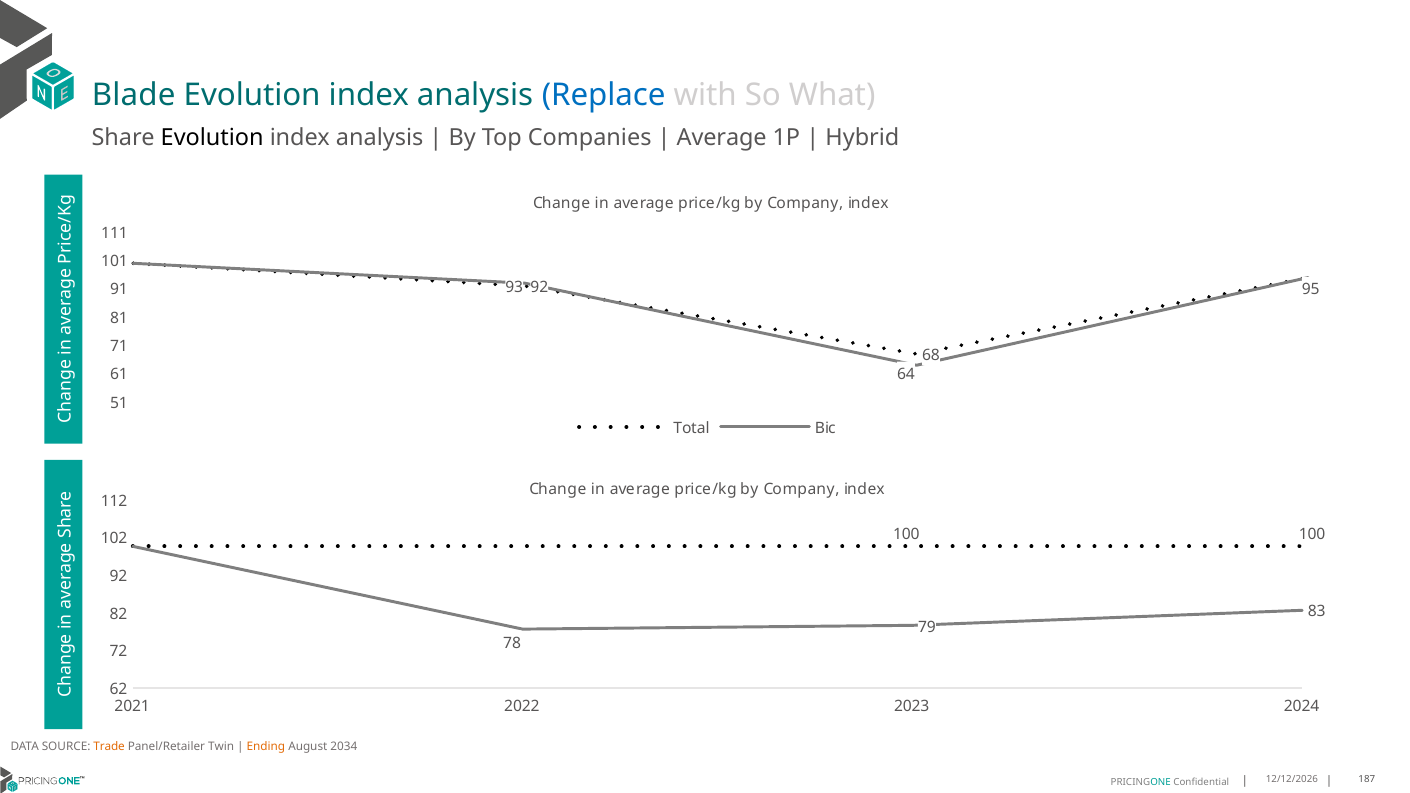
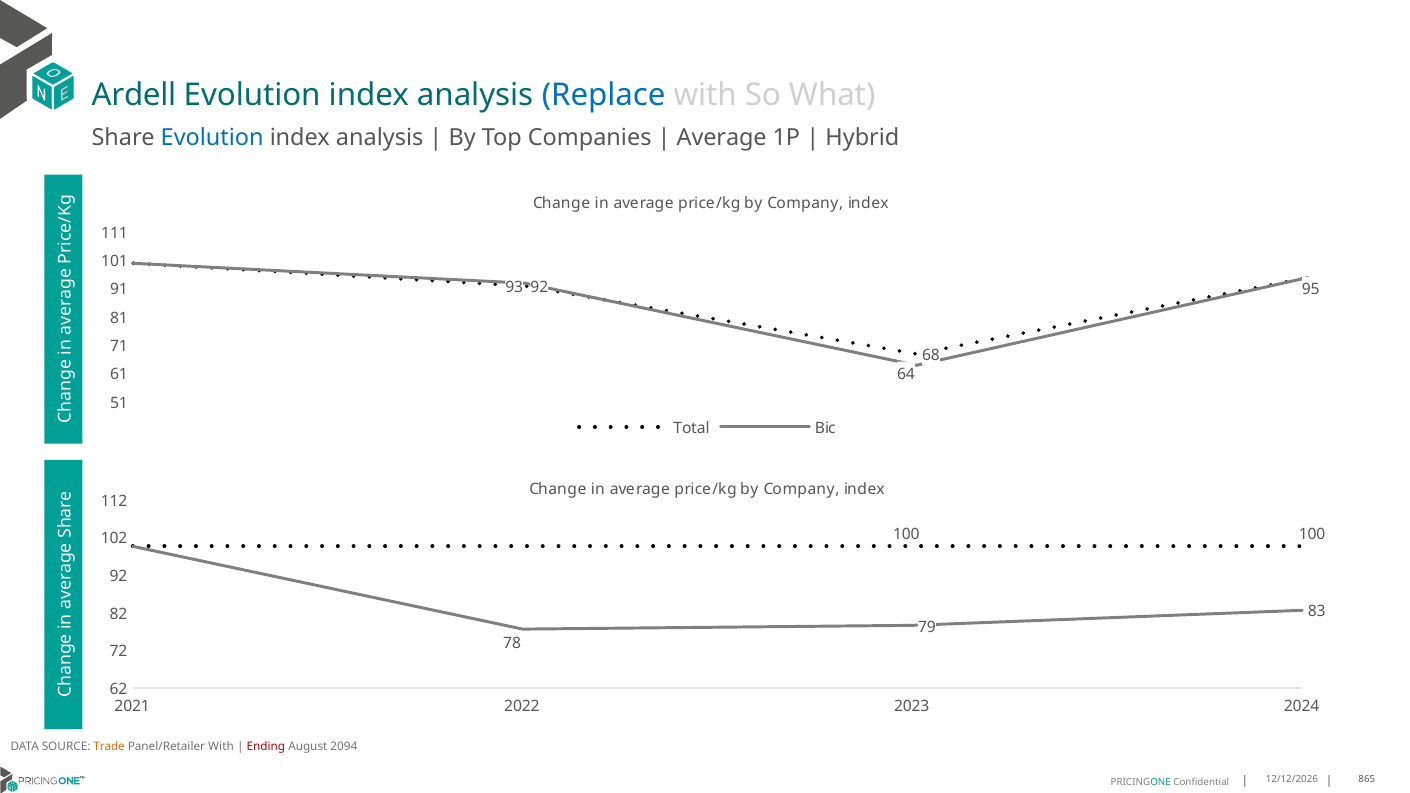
Blade: Blade -> Ardell
Evolution at (212, 137) colour: black -> blue
Panel/Retailer Twin: Twin -> With
Ending colour: orange -> red
2034: 2034 -> 2094
187: 187 -> 865
